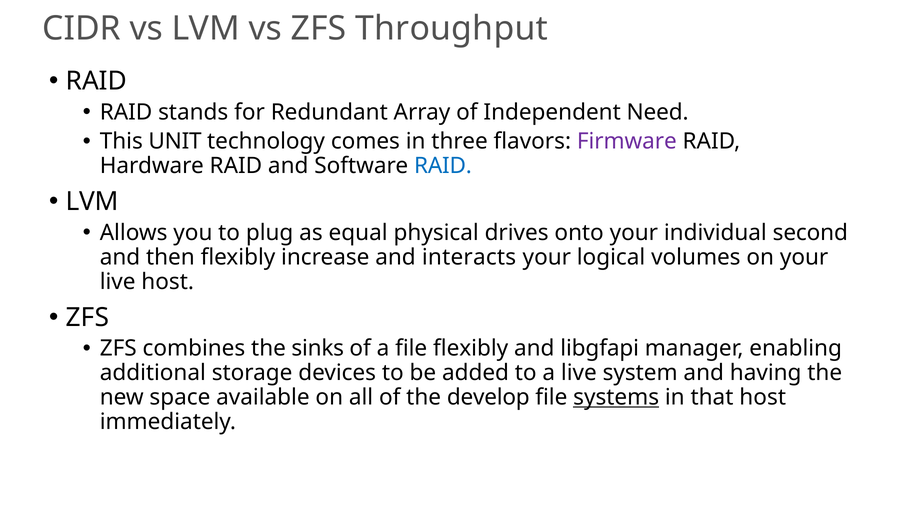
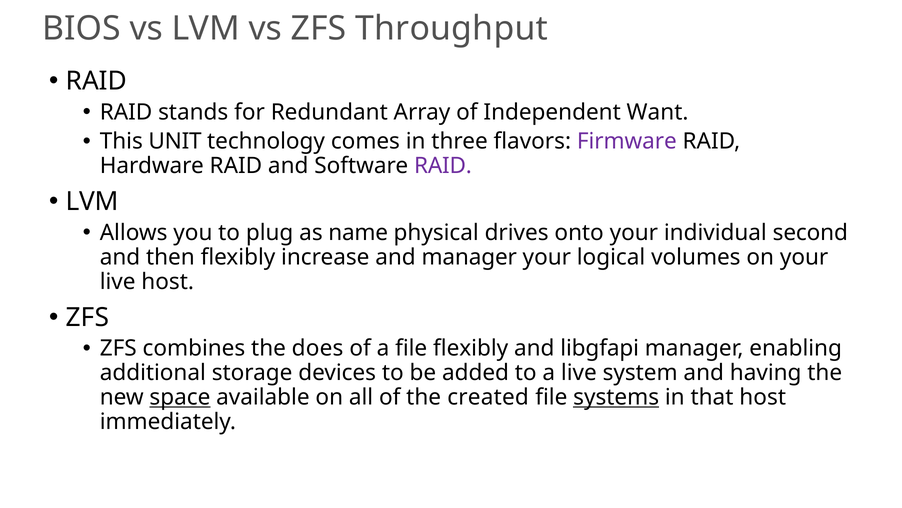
CIDR: CIDR -> BIOS
Need: Need -> Want
RAID at (443, 166) colour: blue -> purple
equal: equal -> name
and interacts: interacts -> manager
sinks: sinks -> does
space underline: none -> present
develop: develop -> created
